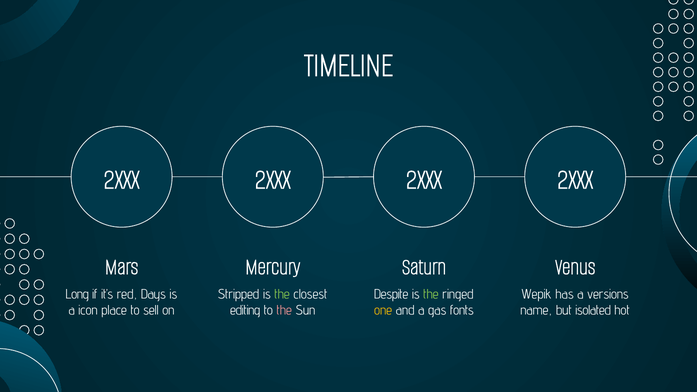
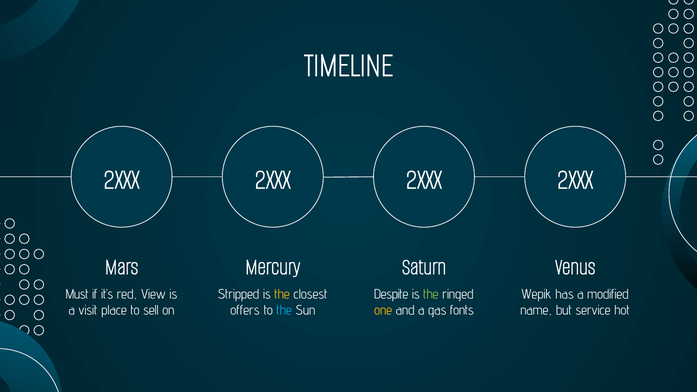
Long: Long -> Must
Days: Days -> View
the at (282, 294) colour: light green -> yellow
versions: versions -> modified
icon: icon -> visit
editing: editing -> offers
the at (284, 311) colour: pink -> light blue
isolated: isolated -> service
